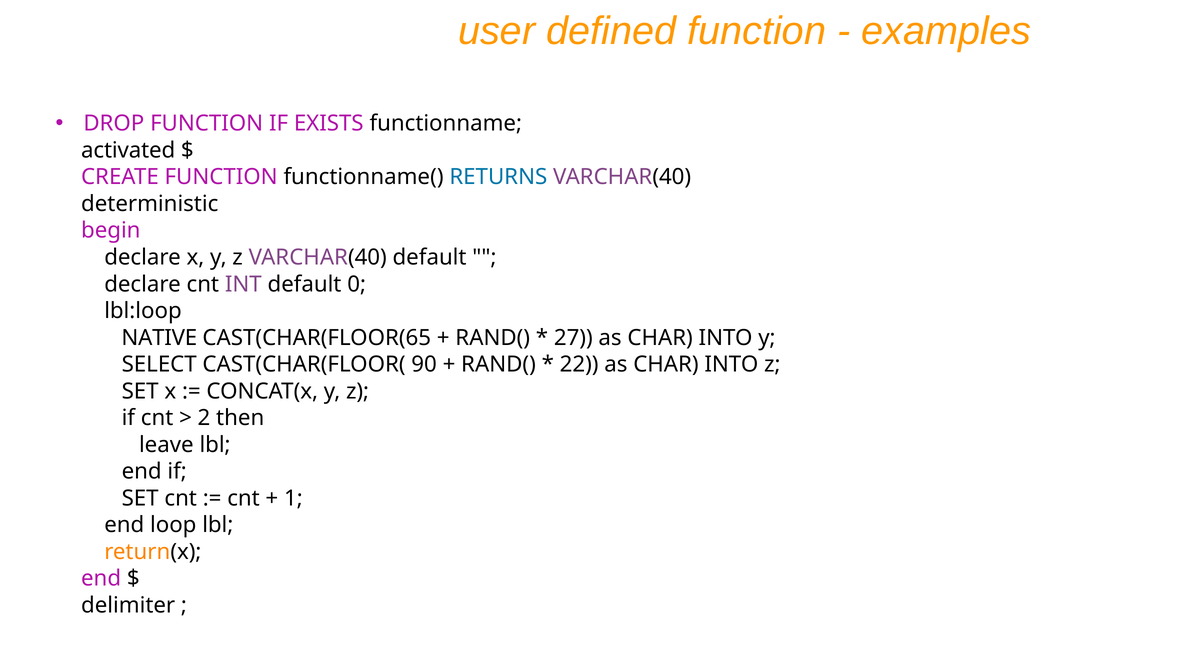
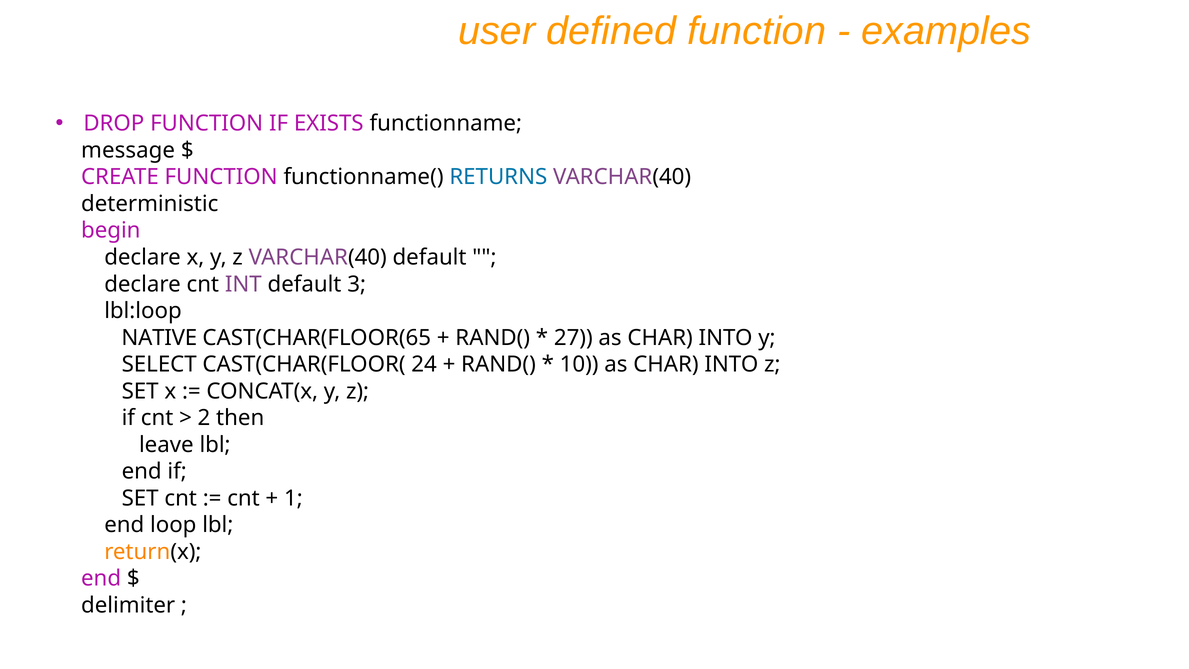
activated: activated -> message
0: 0 -> 3
90: 90 -> 24
22: 22 -> 10
